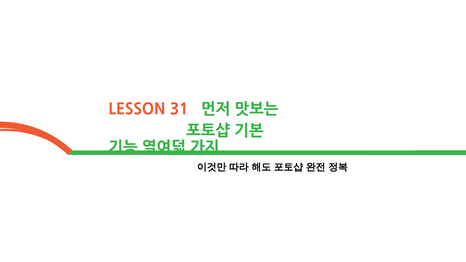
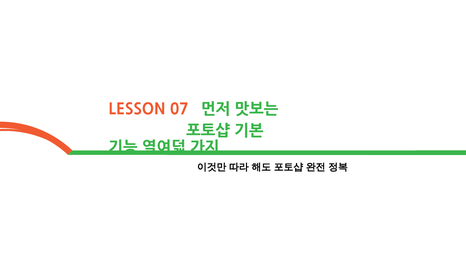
31: 31 -> 07
